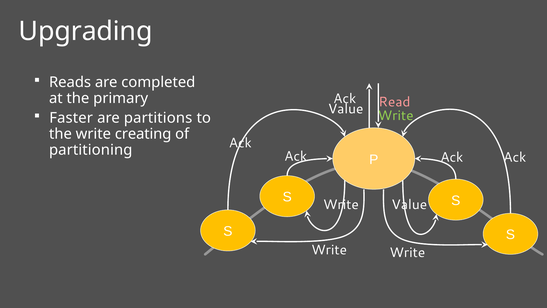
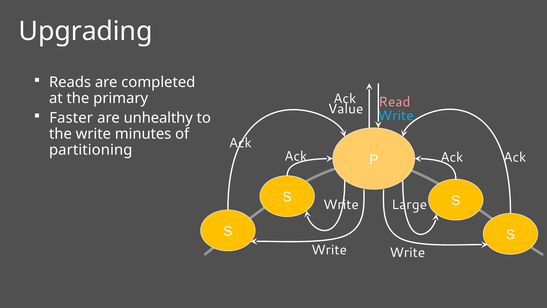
Write at (396, 116) colour: light green -> light blue
partitions: partitions -> unhealthy
creating: creating -> minutes
Value at (409, 204): Value -> Large
